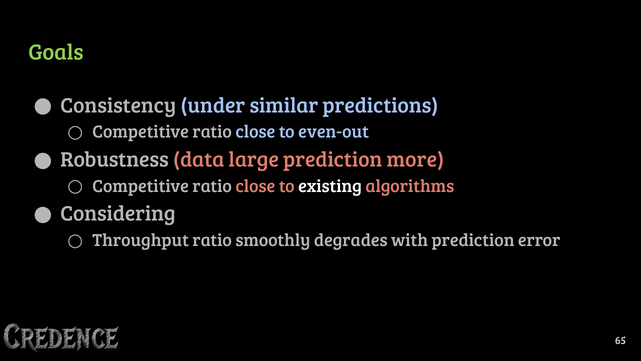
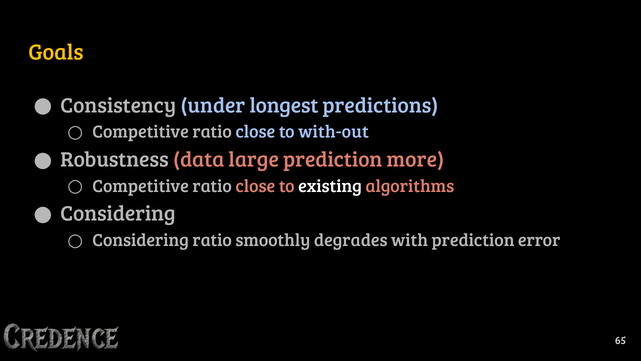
Goals colour: light green -> yellow
similar: similar -> longest
even-out: even-out -> with-out
Throughput at (141, 240): Throughput -> Considering
